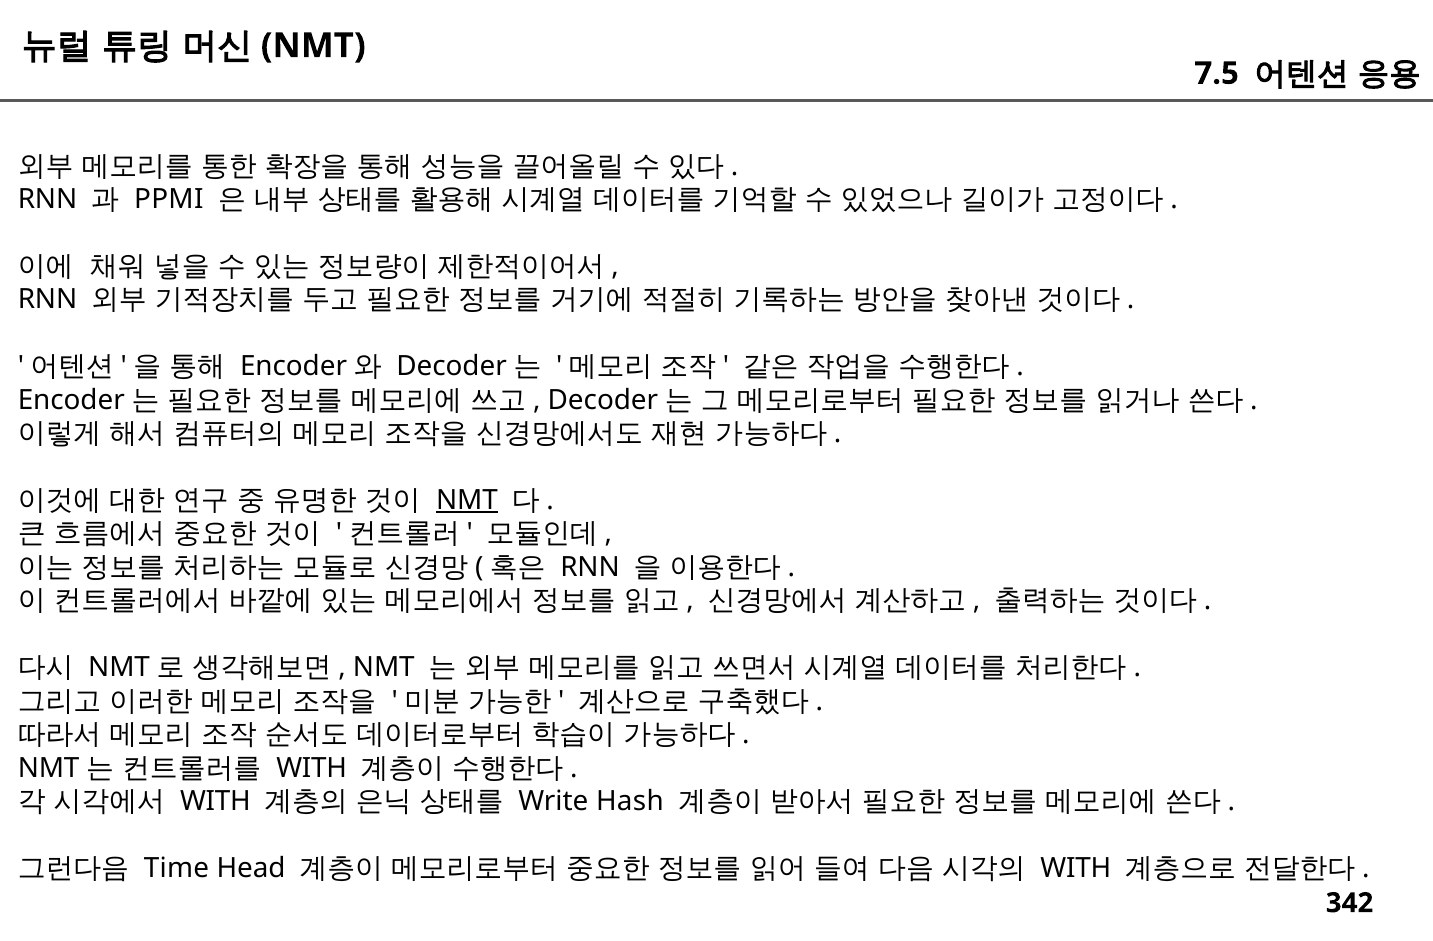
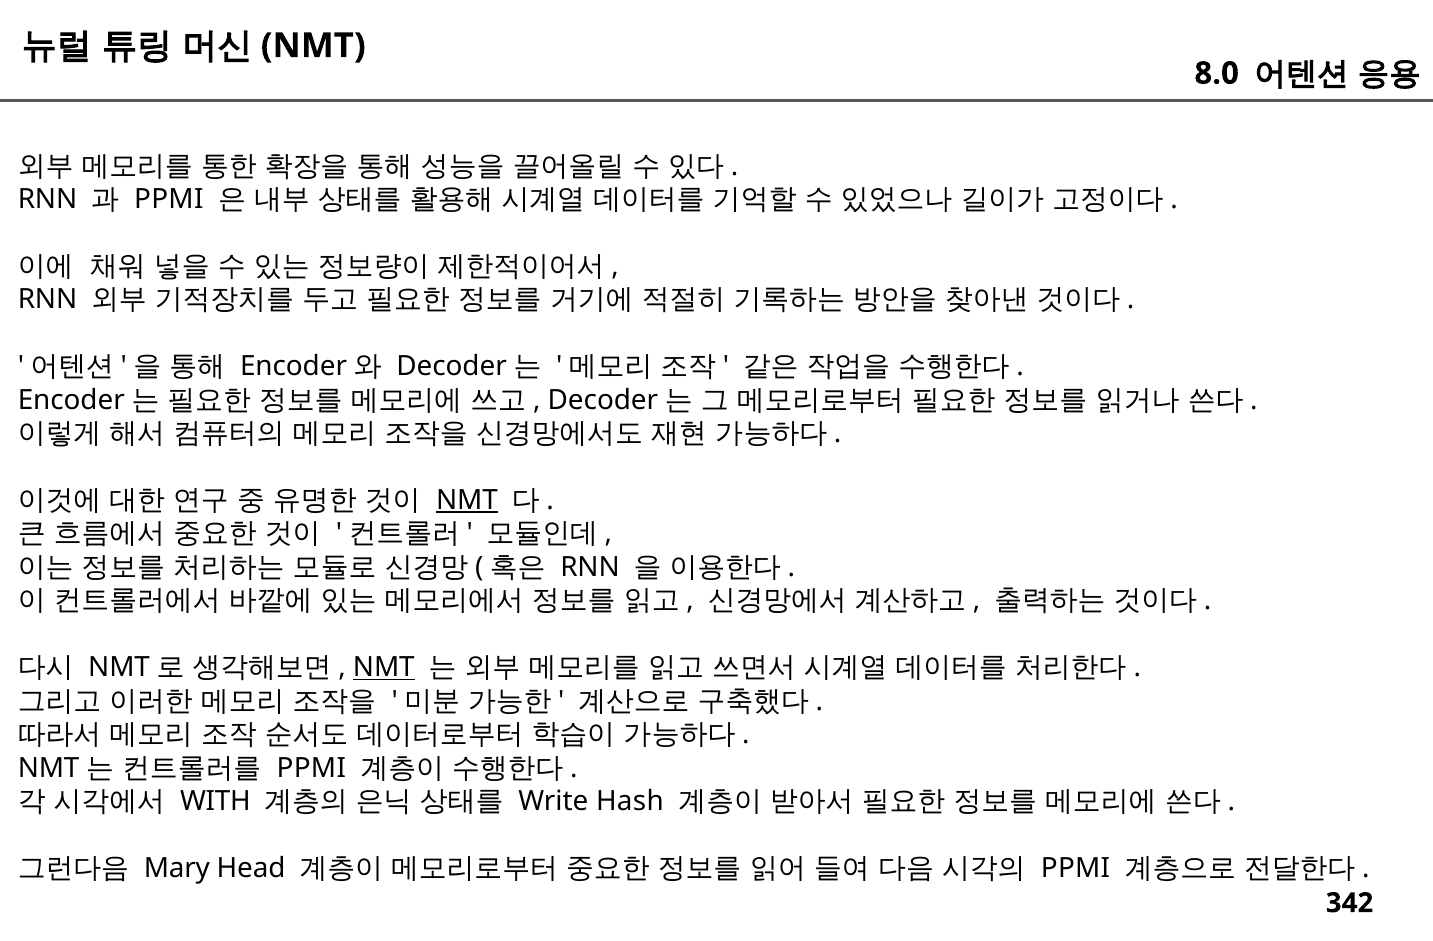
7.5: 7.5 -> 8.0
NMT at (384, 668) underline: none -> present
WITH at (312, 768): WITH -> PPMI
Time: Time -> Mary
WITH at (1076, 868): WITH -> PPMI
